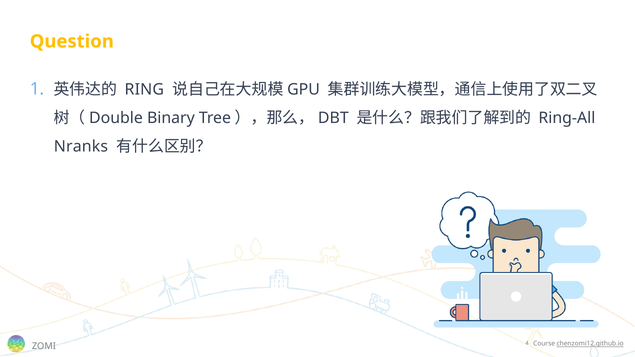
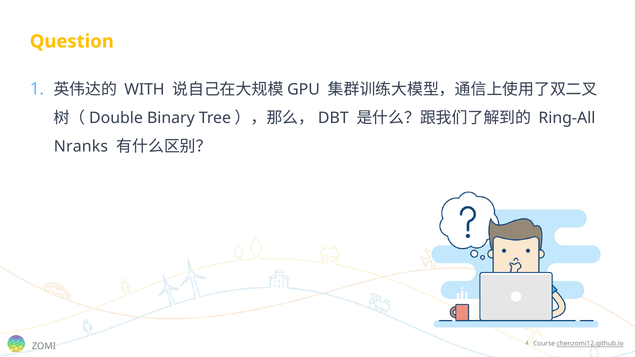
RING: RING -> WITH
